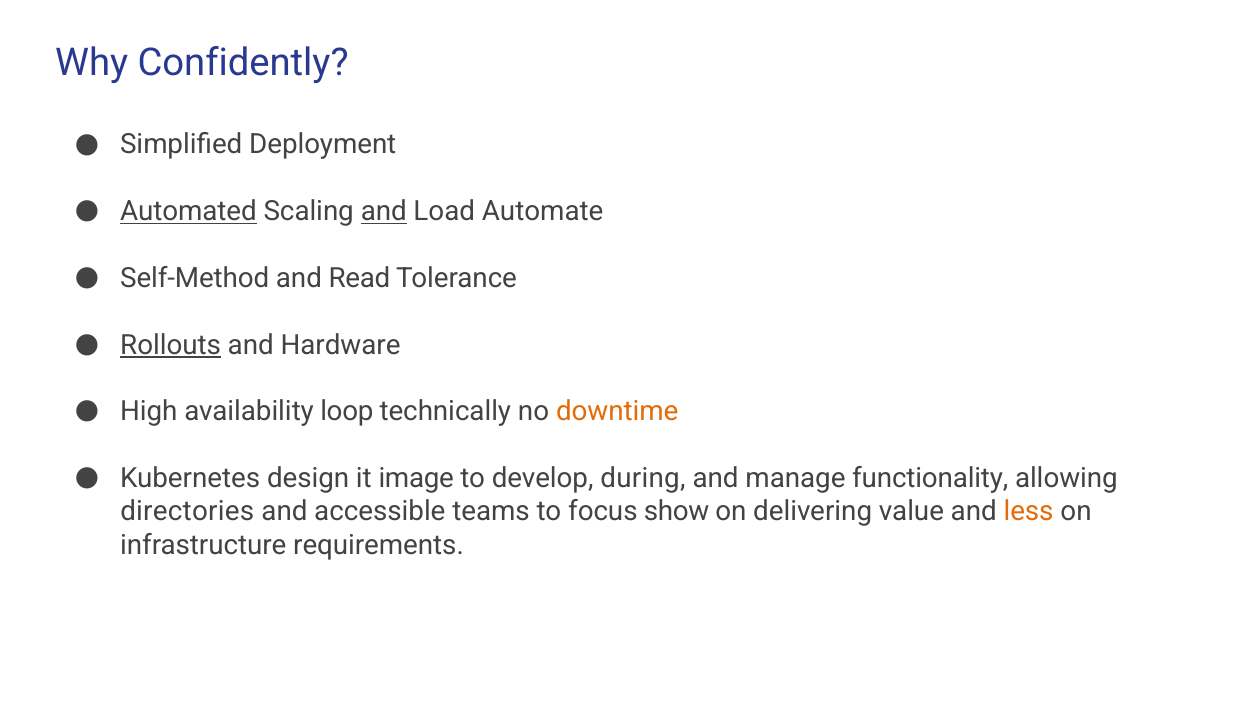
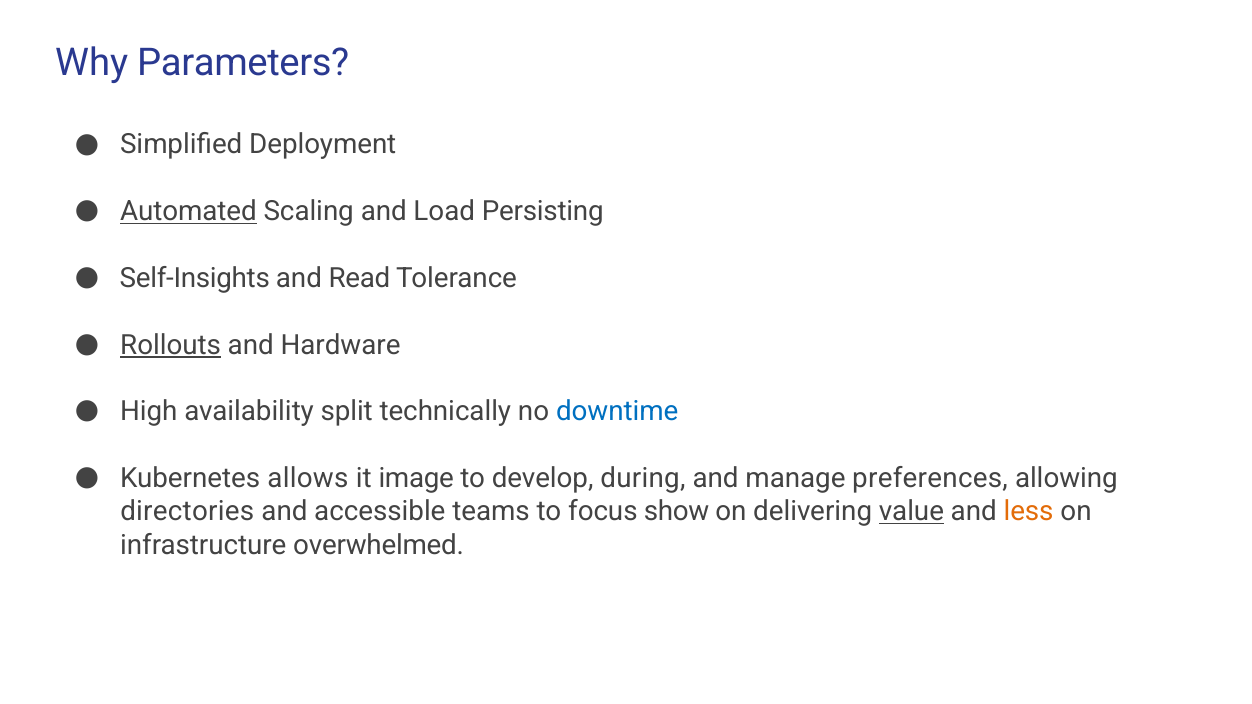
Confidently: Confidently -> Parameters
and at (384, 212) underline: present -> none
Automate: Automate -> Persisting
Self-Method: Self-Method -> Self-Insights
loop: loop -> split
downtime colour: orange -> blue
design: design -> allows
functionality: functionality -> preferences
value underline: none -> present
requirements: requirements -> overwhelmed
